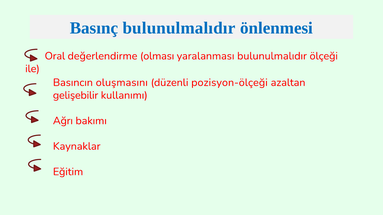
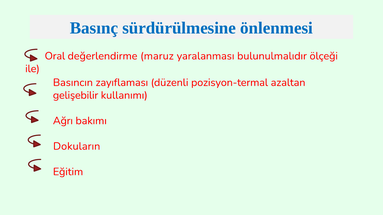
Basınç bulunulmalıdır: bulunulmalıdır -> sürdürülmesine
olması: olması -> maruz
oluşmasını: oluşmasını -> zayıflaması
pozisyon-ölçeği: pozisyon-ölçeği -> pozisyon-termal
Kaynaklar: Kaynaklar -> Dokuların
